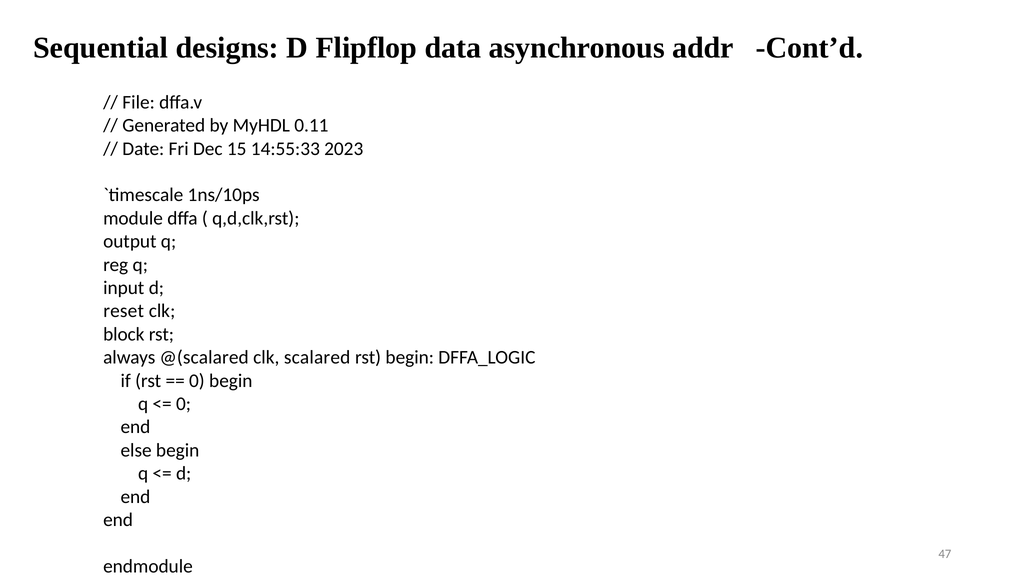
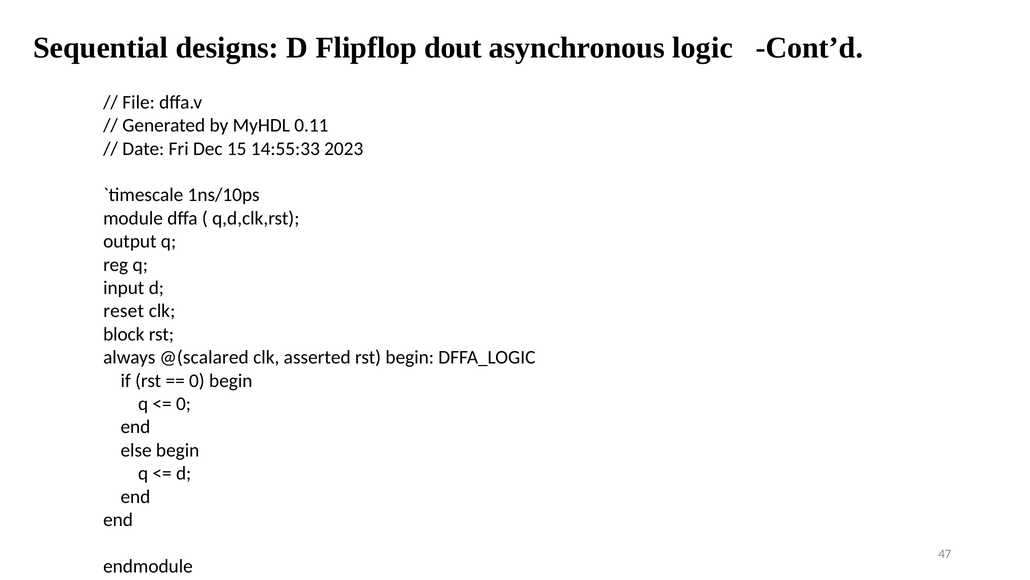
data: data -> dout
addr: addr -> logic
scalared: scalared -> asserted
